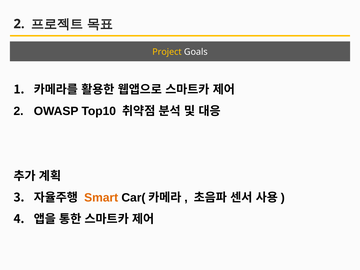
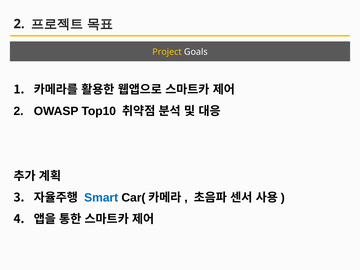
Smart colour: orange -> blue
